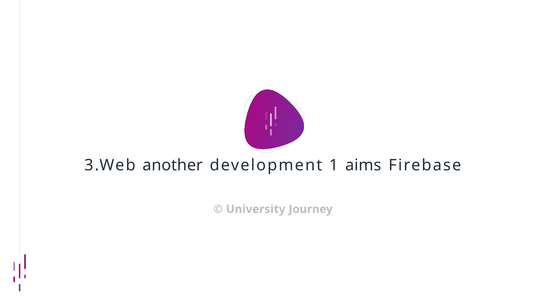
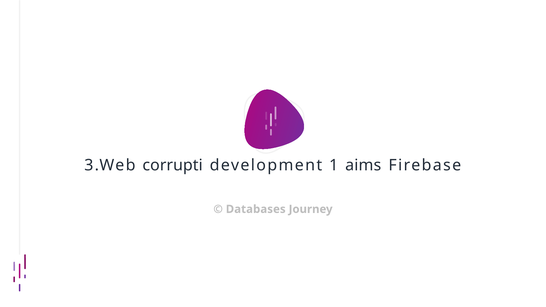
another: another -> corrupti
University: University -> Databases
